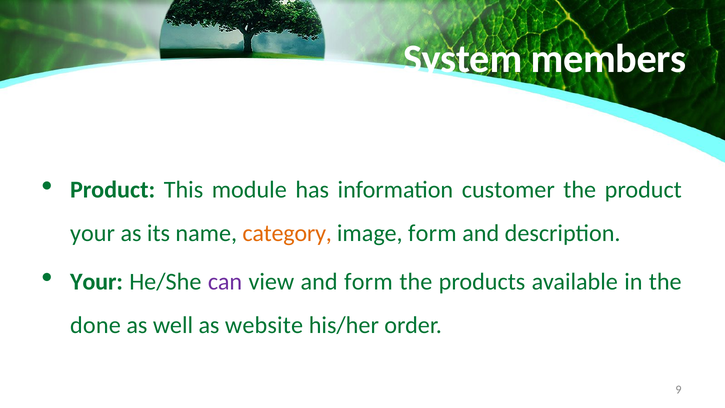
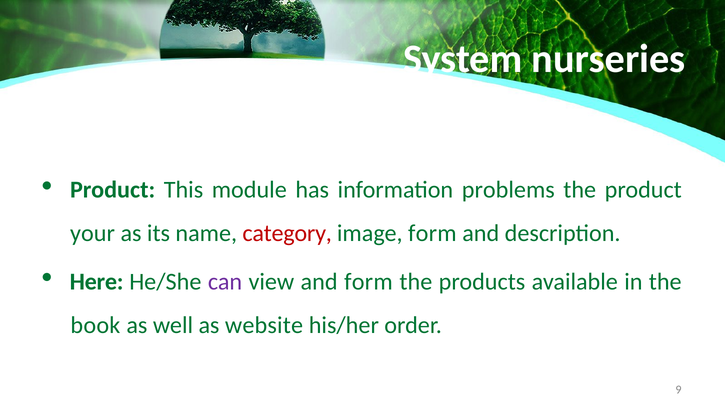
members: members -> nurseries
customer: customer -> problems
category colour: orange -> red
Your at (97, 282): Your -> Here
done: done -> book
